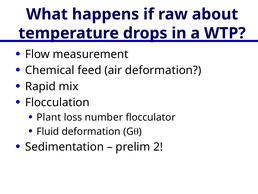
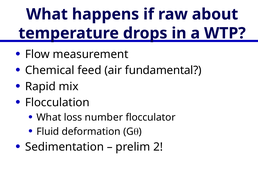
air deformation: deformation -> fundamental
Plant at (49, 117): Plant -> What
